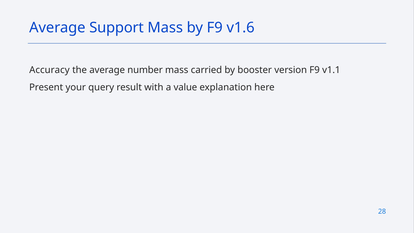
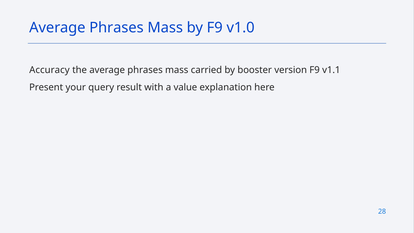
Support at (117, 28): Support -> Phrases
v1.6: v1.6 -> v1.0
the average number: number -> phrases
